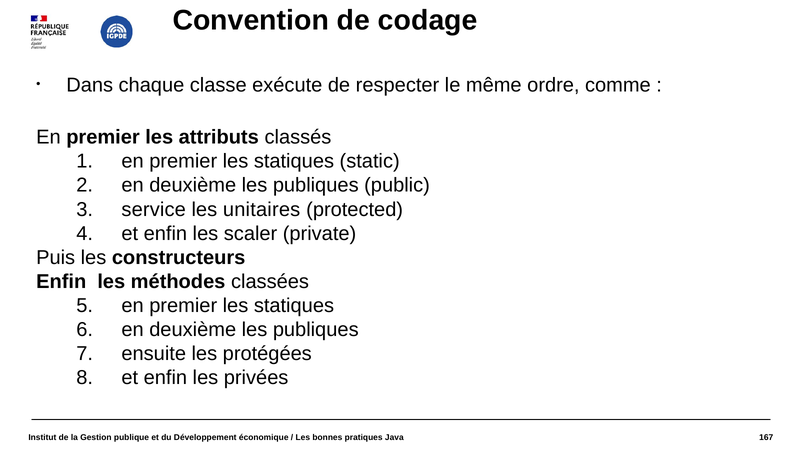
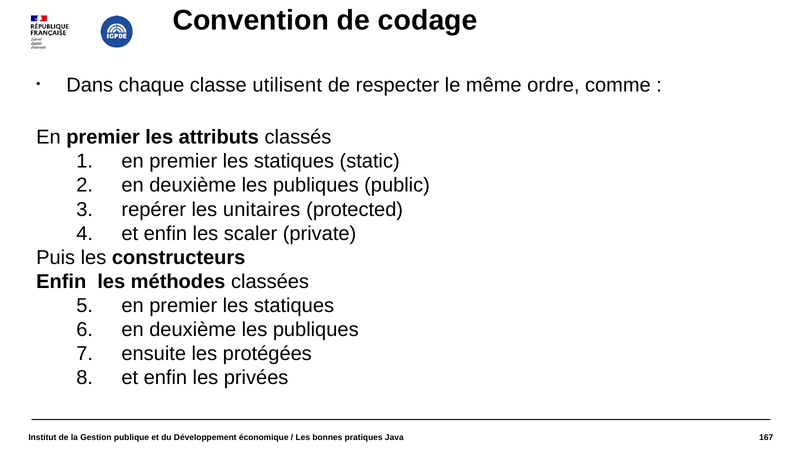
exécute: exécute -> utilisent
service: service -> repérer
